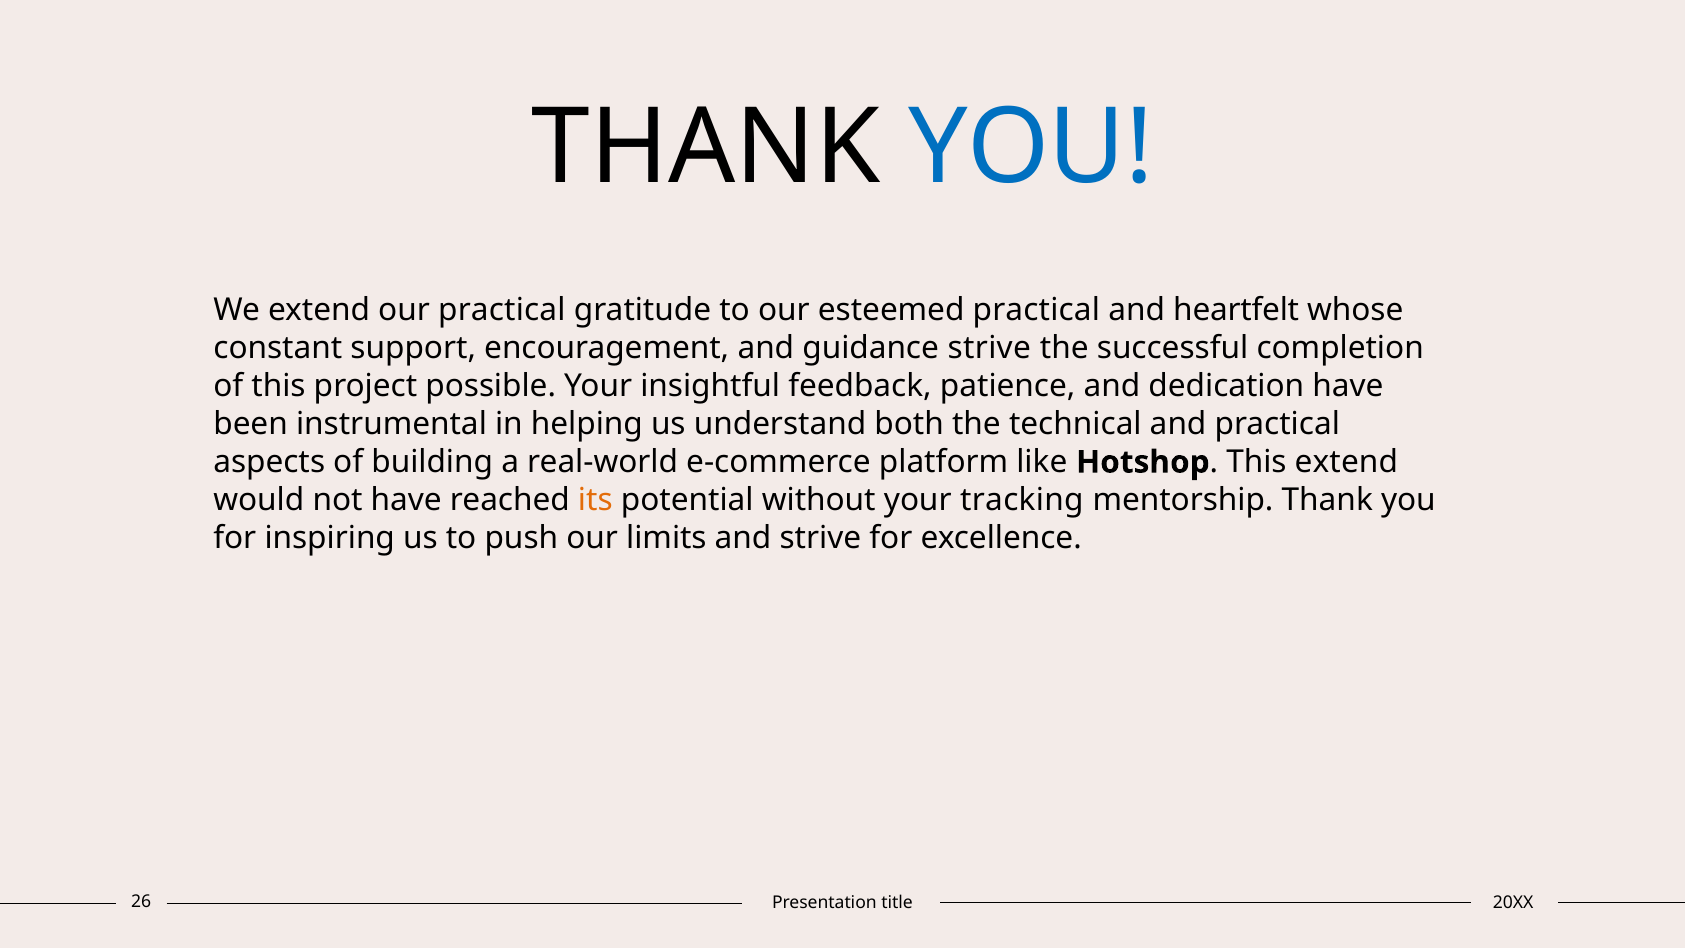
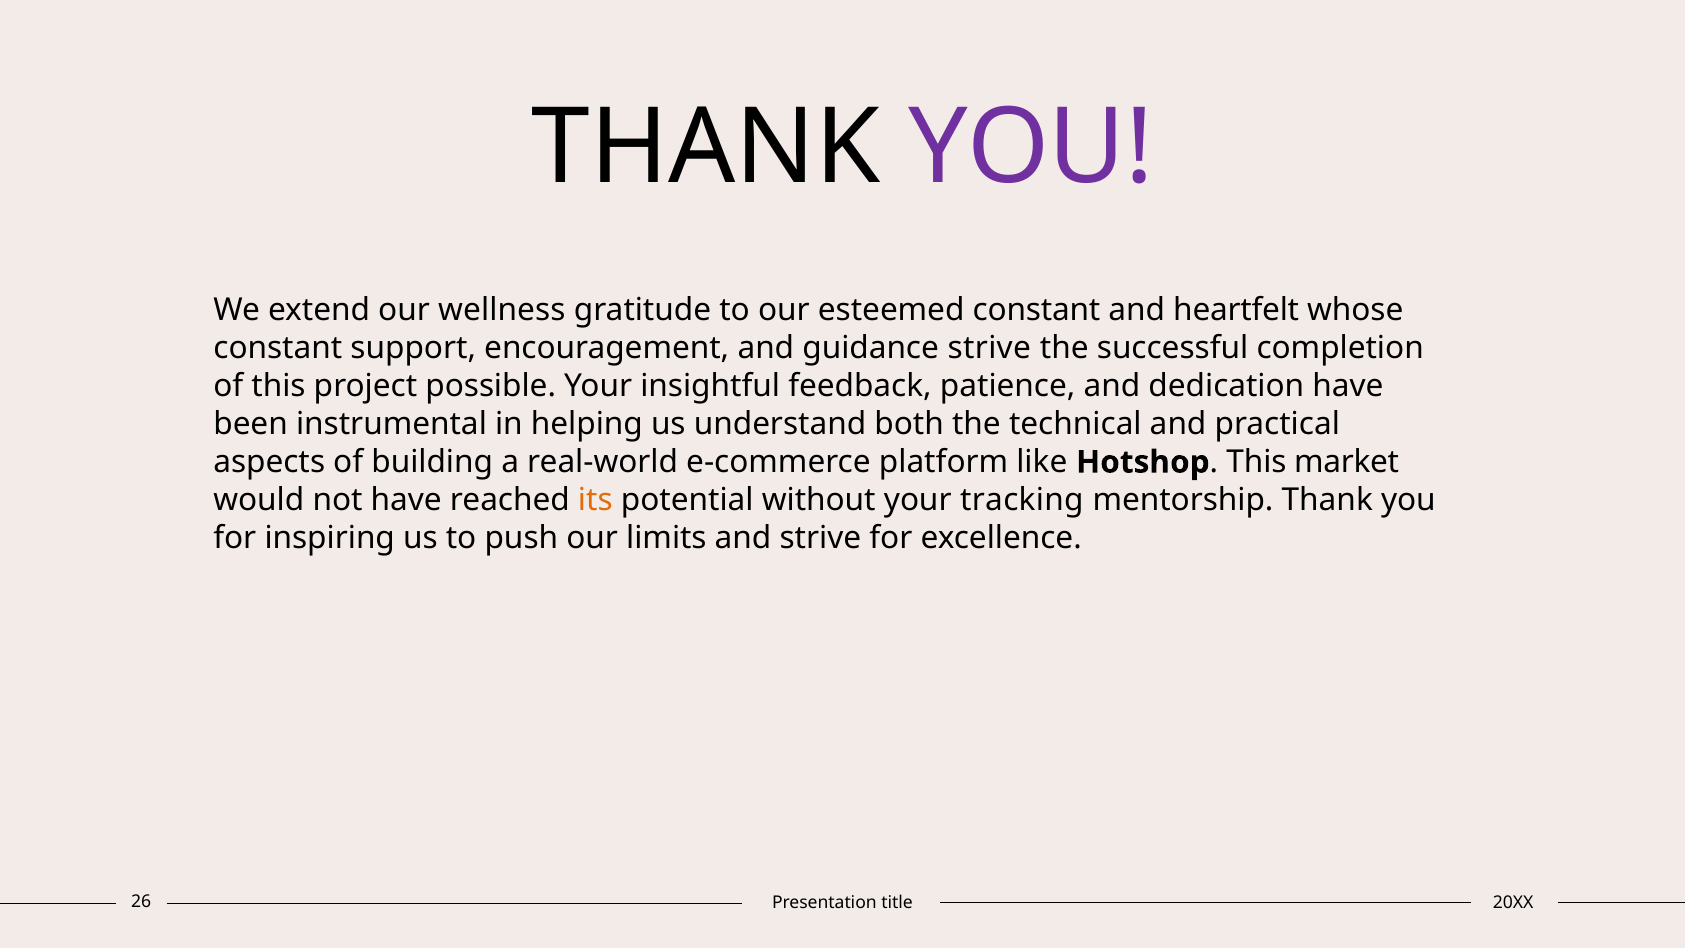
YOU at (1031, 148) colour: blue -> purple
our practical: practical -> wellness
esteemed practical: practical -> constant
This extend: extend -> market
